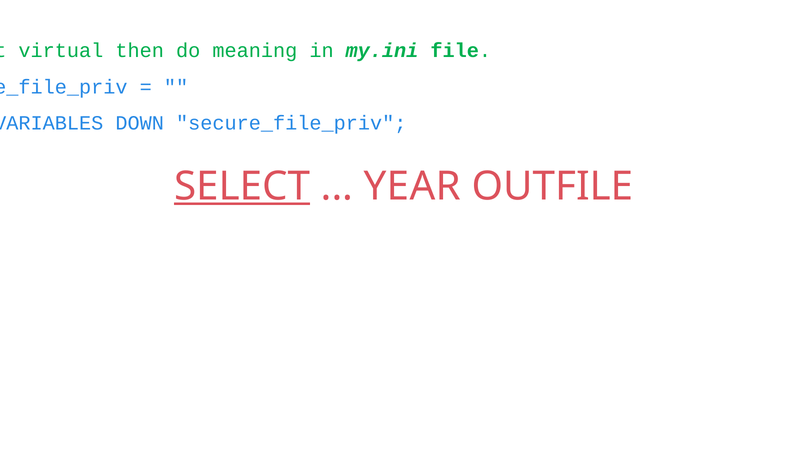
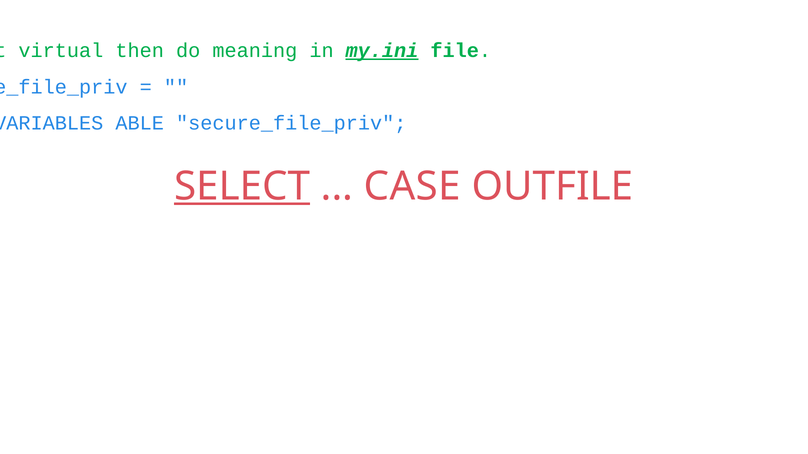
my.ini underline: none -> present
DOWN: DOWN -> ABLE
YEAR: YEAR -> CASE
